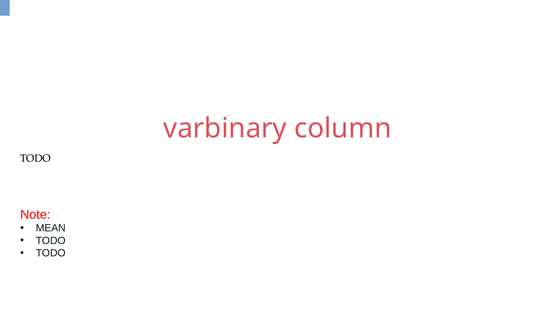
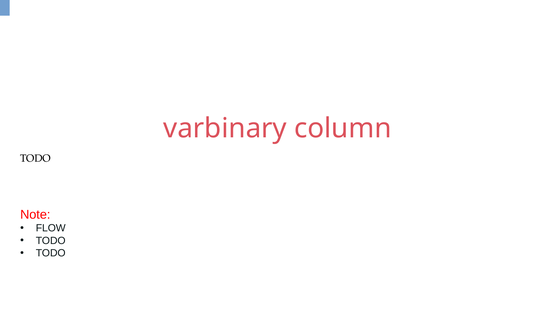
MEAN: MEAN -> FLOW
